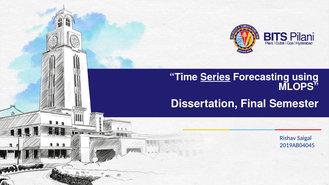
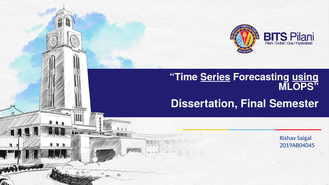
using underline: none -> present
